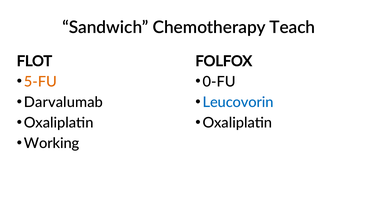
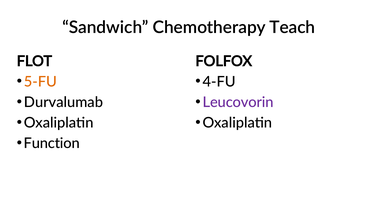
0-FU: 0-FU -> 4-FU
Darvalumab: Darvalumab -> Durvalumab
Leucovorin colour: blue -> purple
Working: Working -> Function
